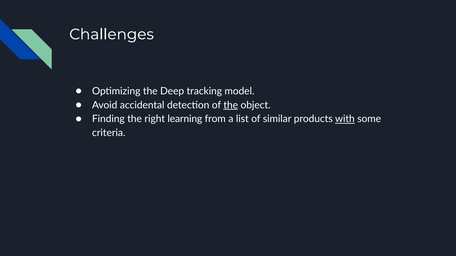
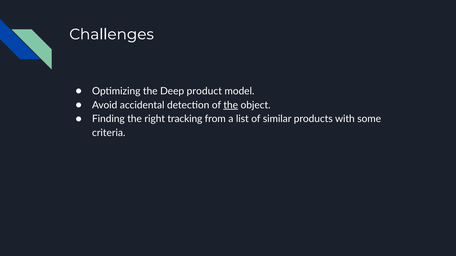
tracking: tracking -> product
learning: learning -> tracking
with underline: present -> none
